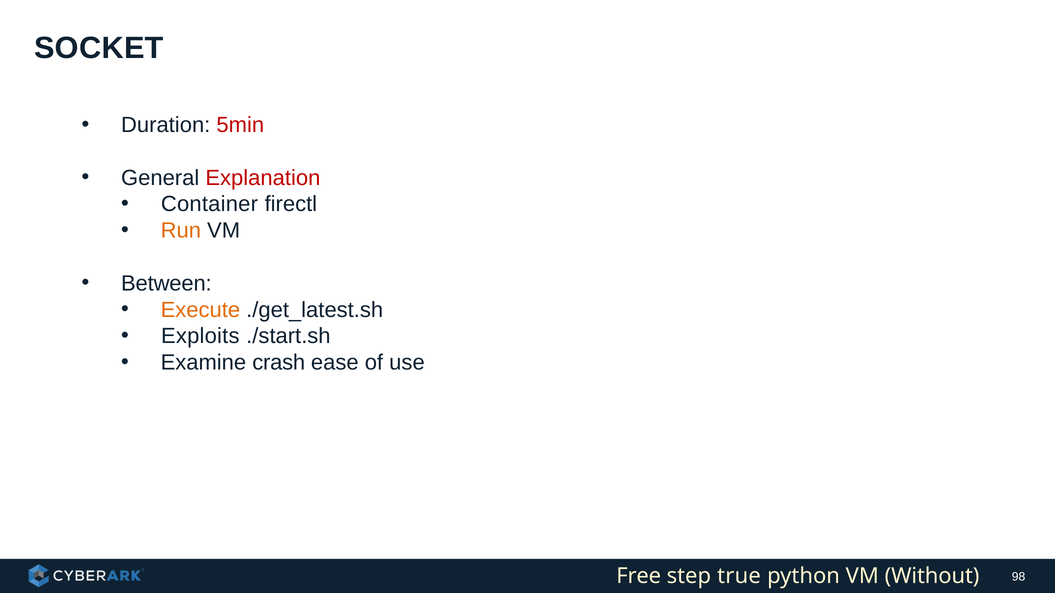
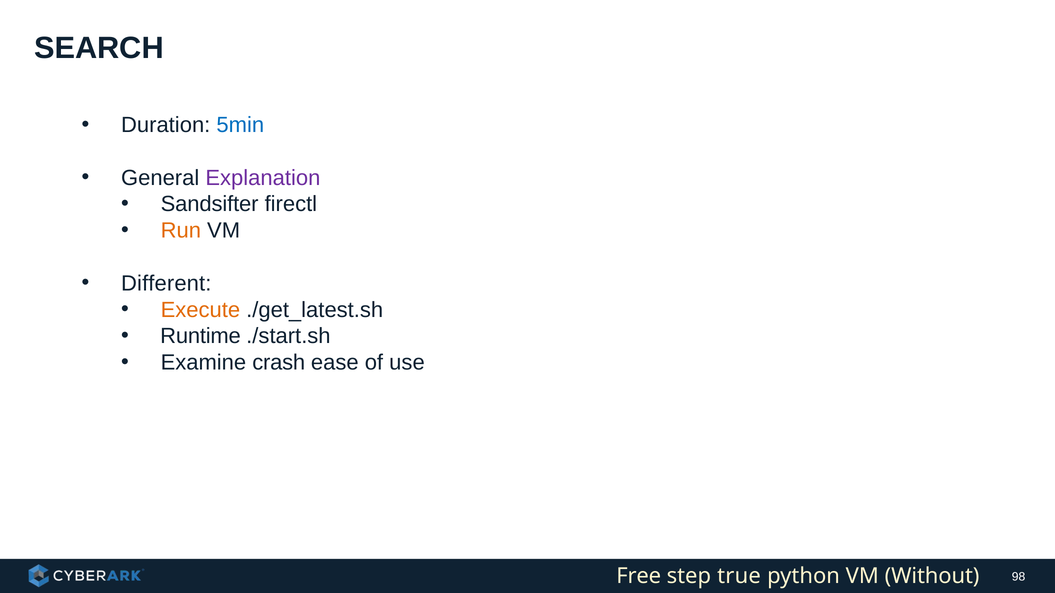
SOCKET: SOCKET -> SEARCH
5min colour: red -> blue
Explanation colour: red -> purple
Container: Container -> Sandsifter
Between: Between -> Different
Exploits: Exploits -> Runtime
